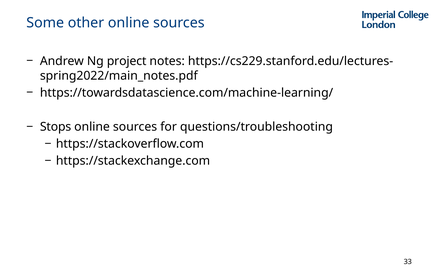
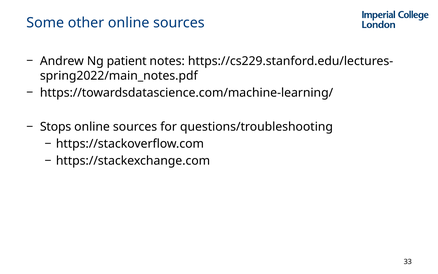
project: project -> patient
